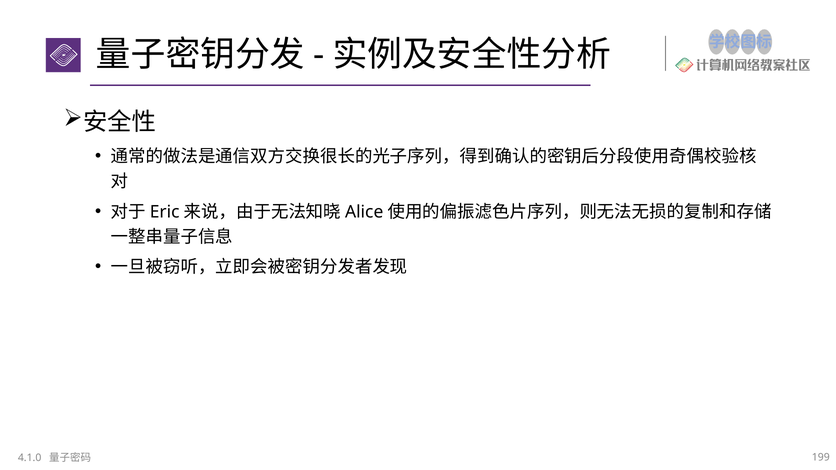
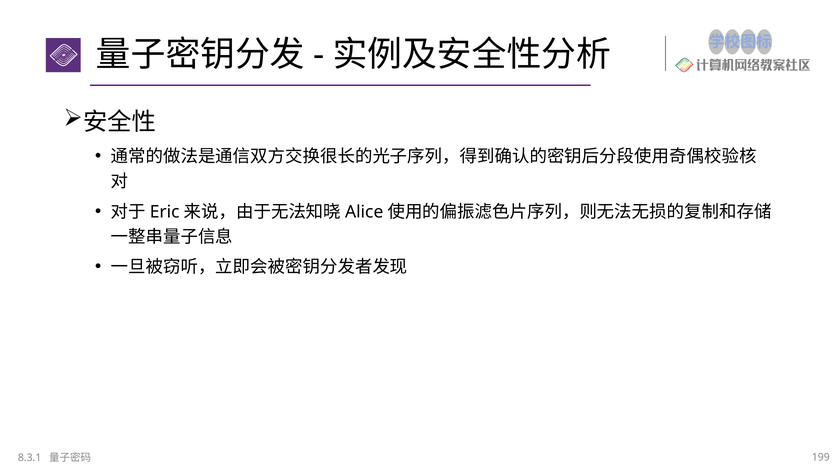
4.1.0: 4.1.0 -> 8.3.1
